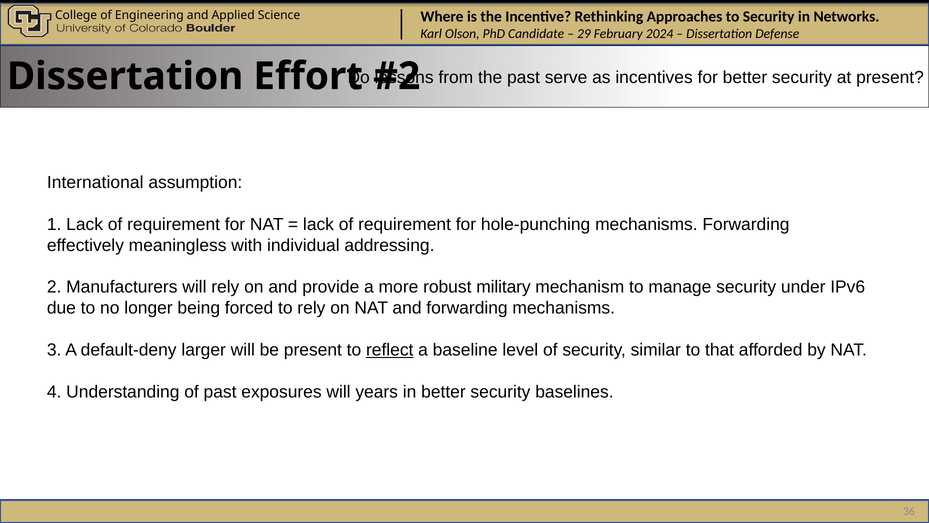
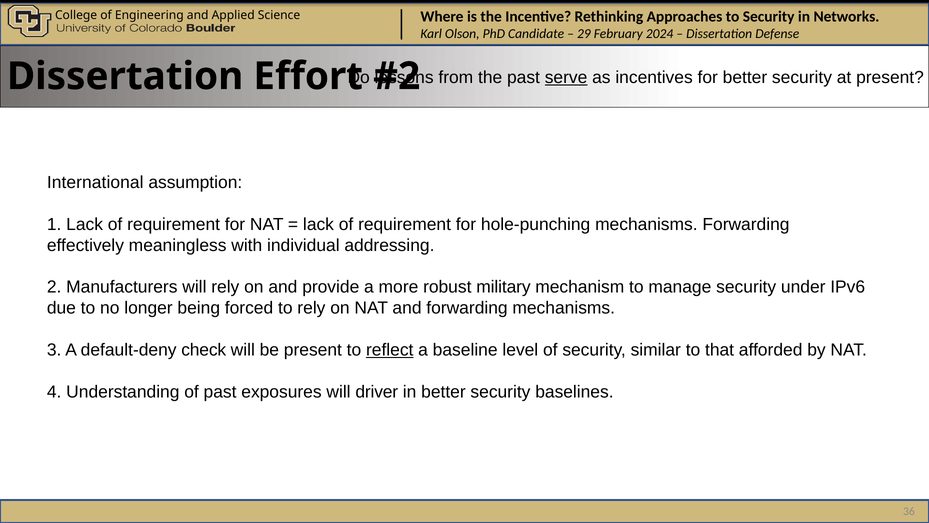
serve underline: none -> present
larger: larger -> check
years: years -> driver
